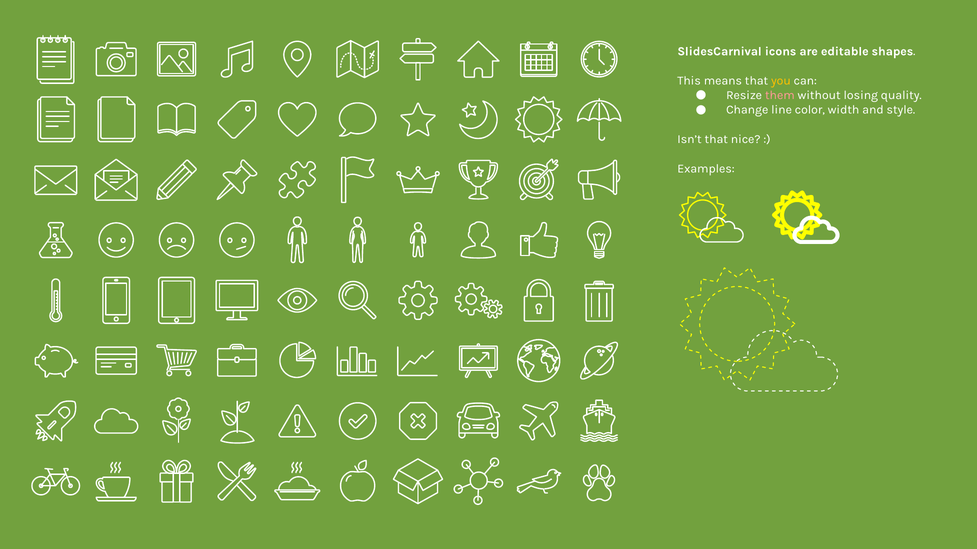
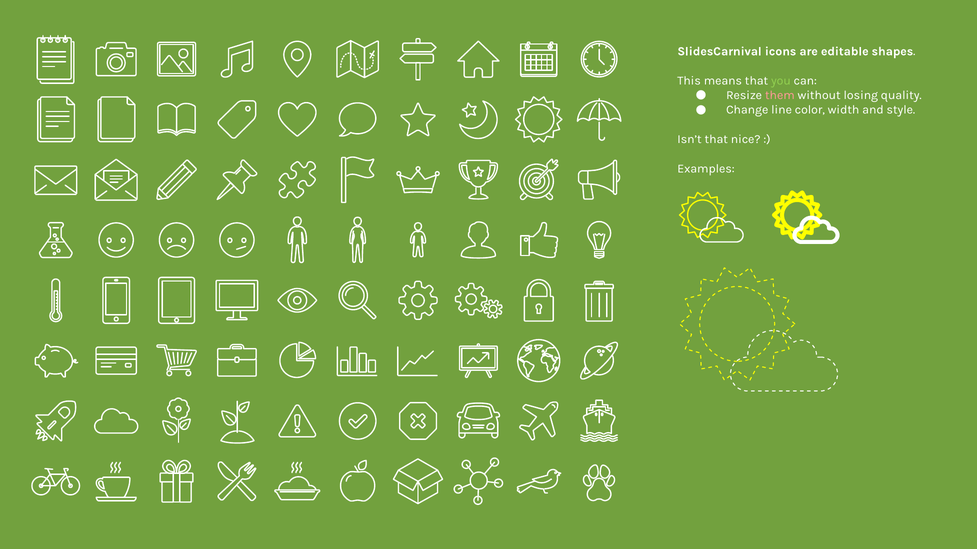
you colour: yellow -> light green
